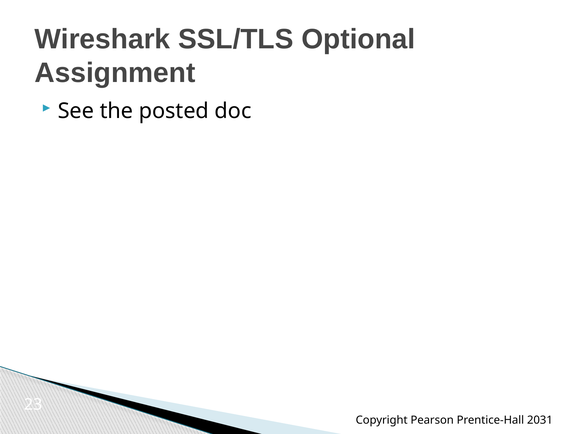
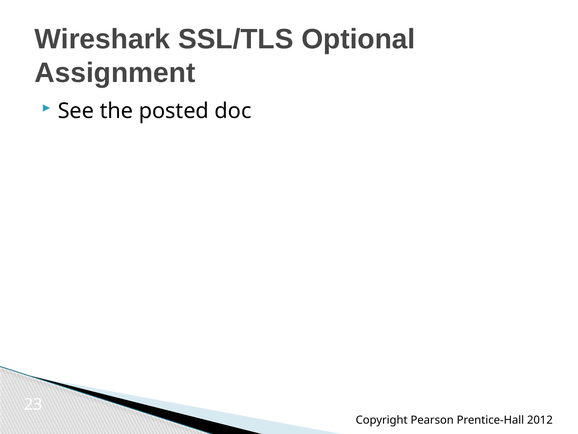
2031: 2031 -> 2012
